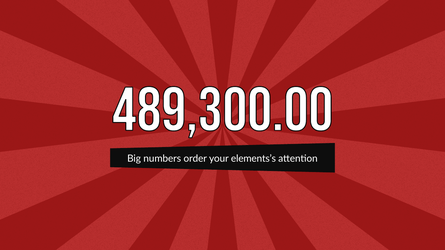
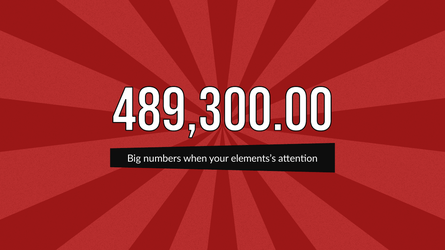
order: order -> when
